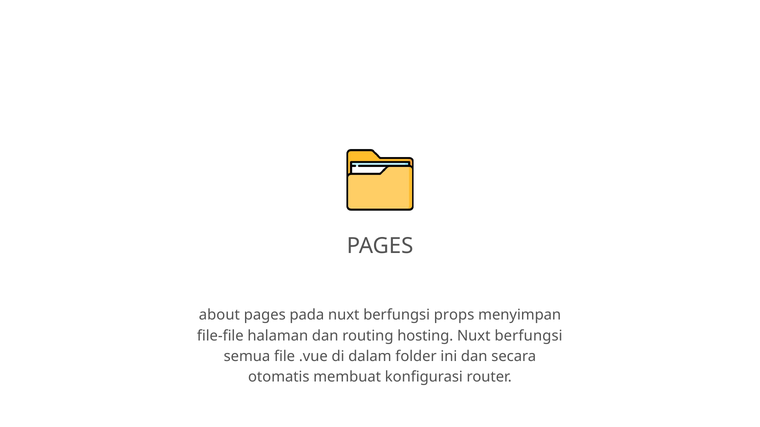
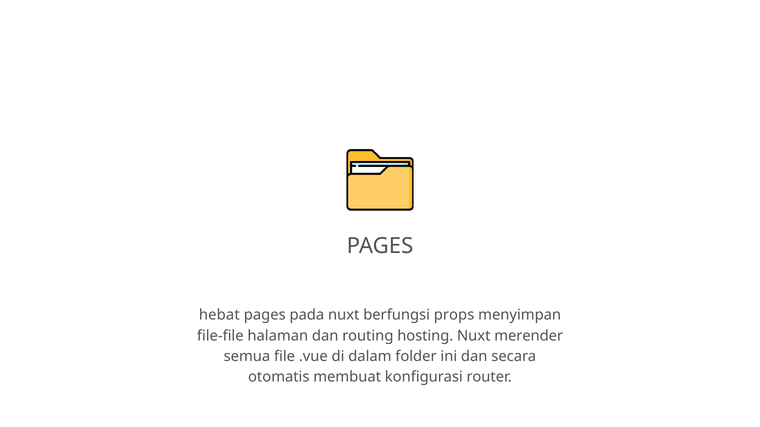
about: about -> hebat
berfungsi at (529, 336): berfungsi -> merender
